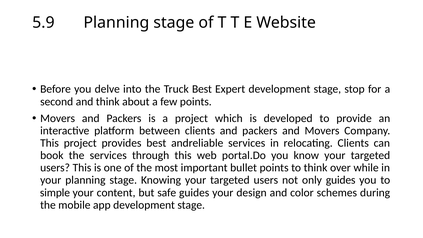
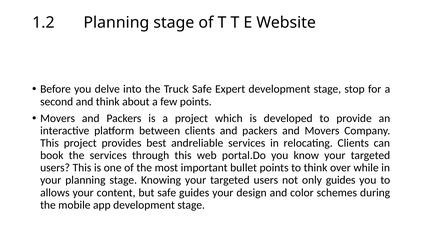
5.9: 5.9 -> 1.2
Truck Best: Best -> Safe
simple: simple -> allows
